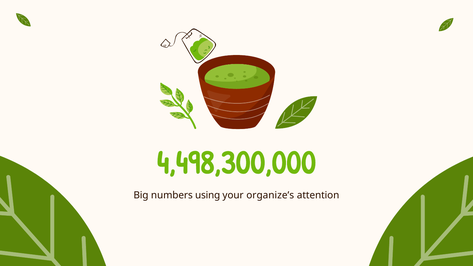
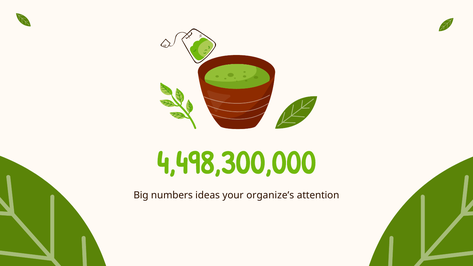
using: using -> ideas
